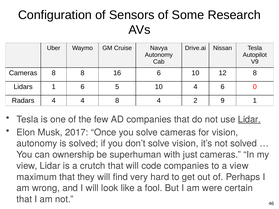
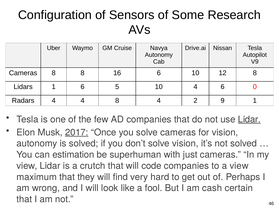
2017 underline: none -> present
ownership: ownership -> estimation
were: were -> cash
